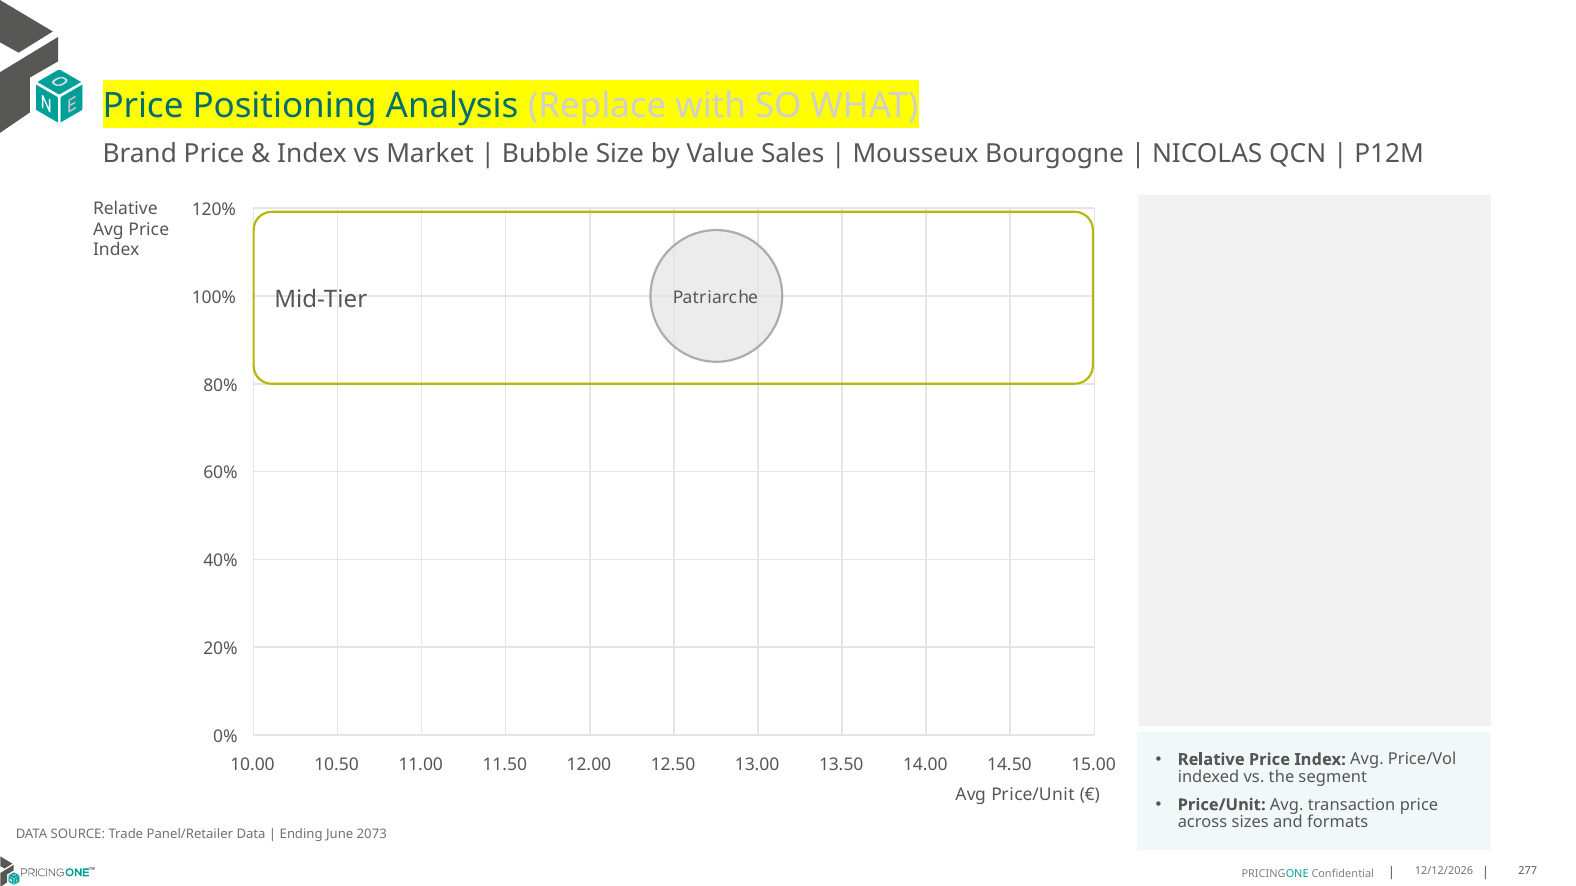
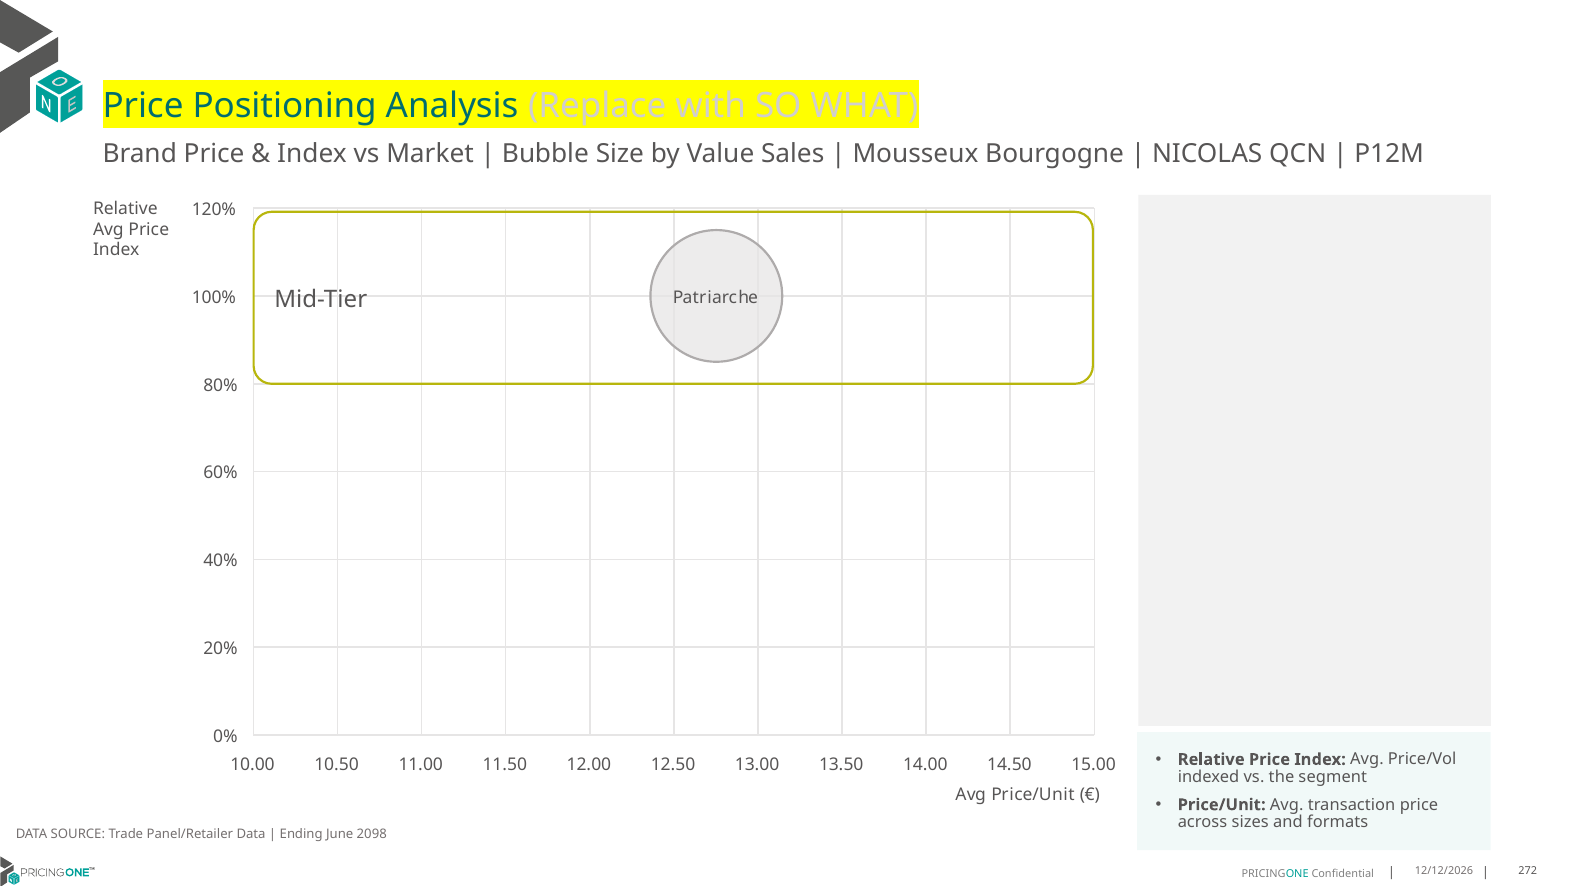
2073: 2073 -> 2098
277: 277 -> 272
